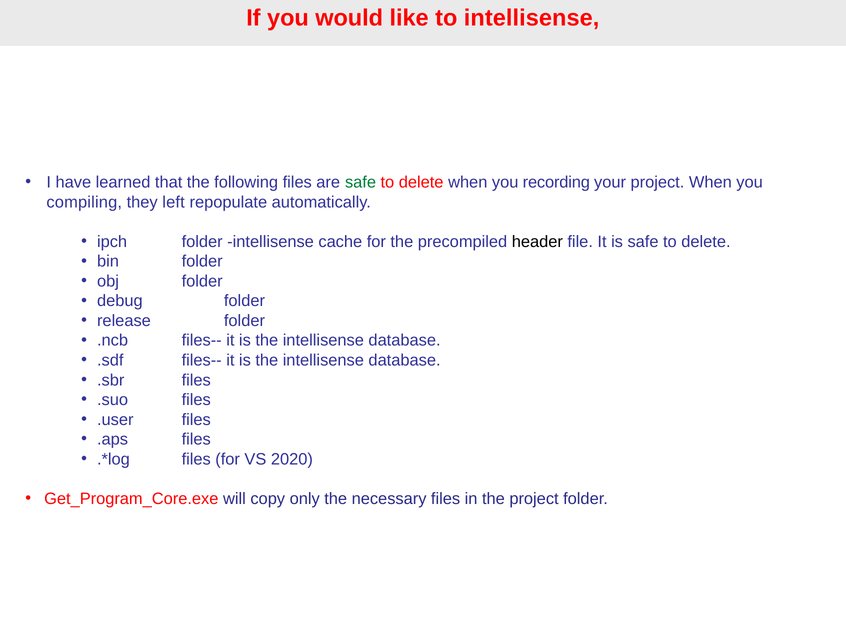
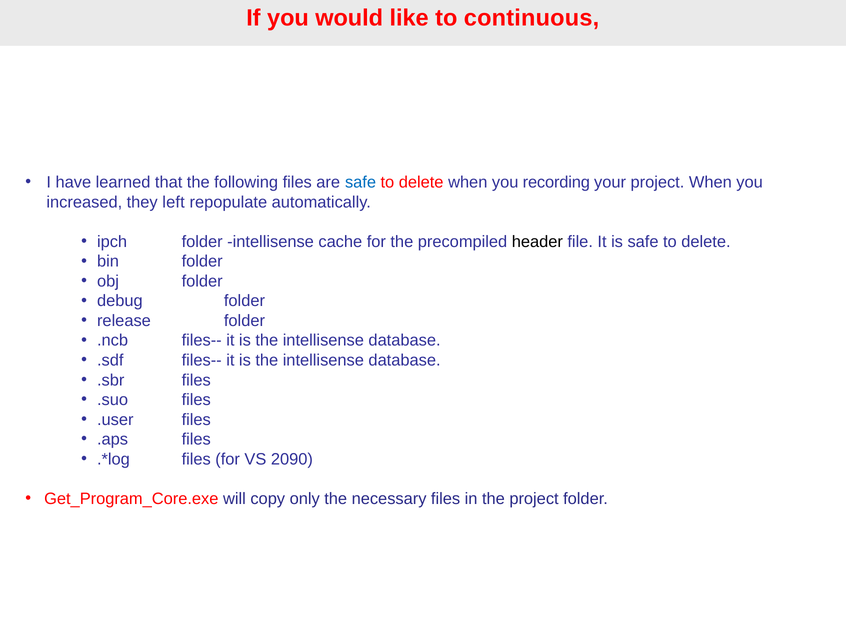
to intellisense: intellisense -> continuous
safe at (361, 182) colour: green -> blue
compiling: compiling -> increased
2020: 2020 -> 2090
